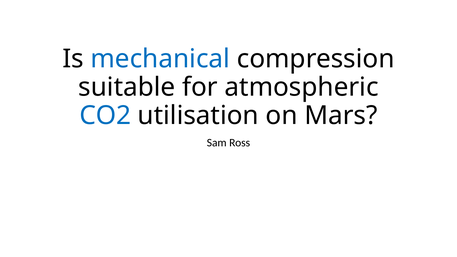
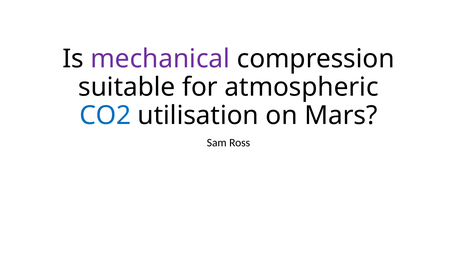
mechanical colour: blue -> purple
